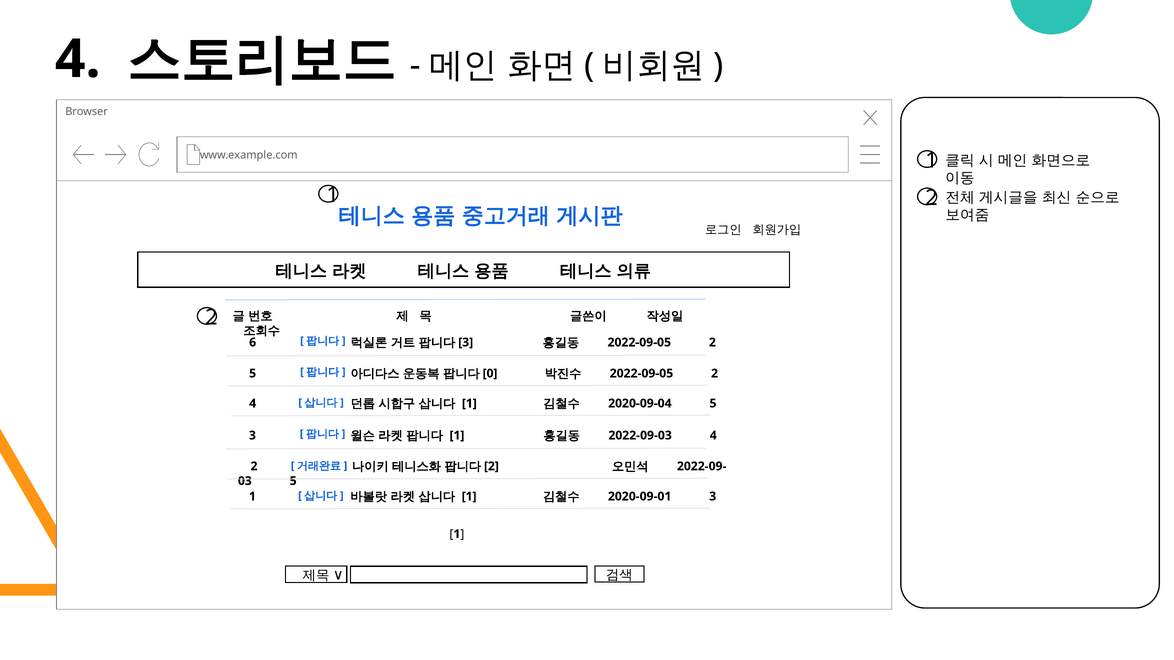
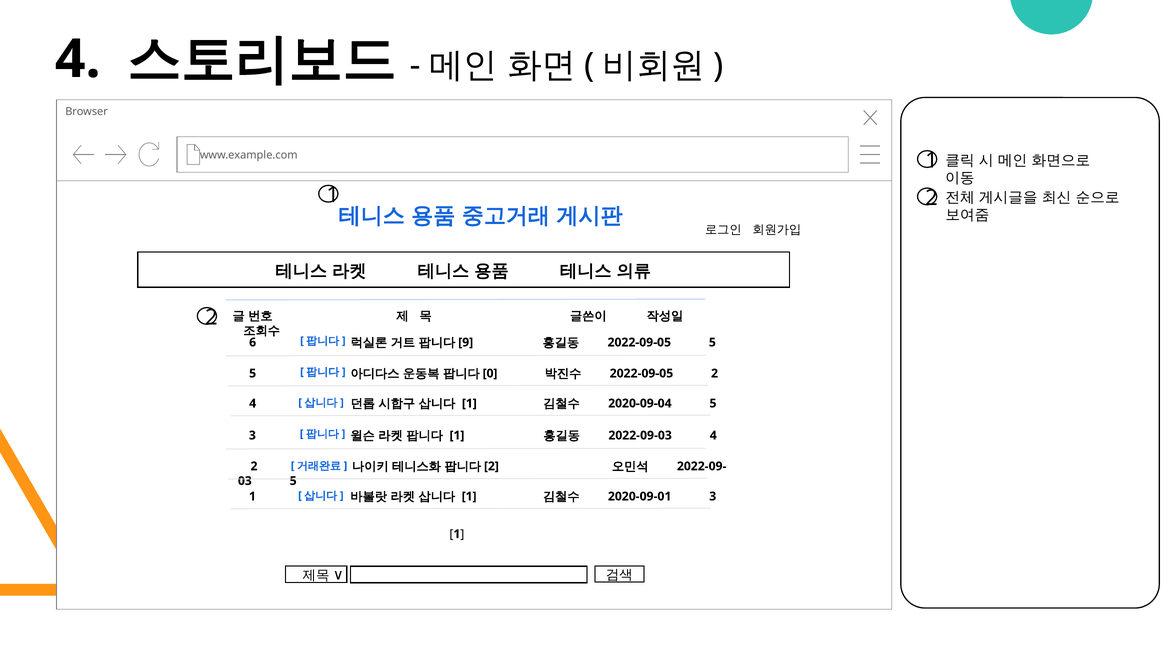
3 at (466, 343): 3 -> 9
2 at (712, 343): 2 -> 5
